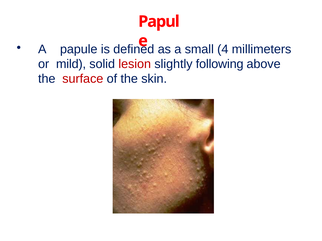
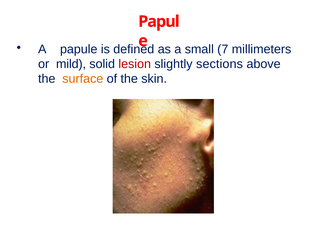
4: 4 -> 7
following: following -> sections
surface colour: red -> orange
